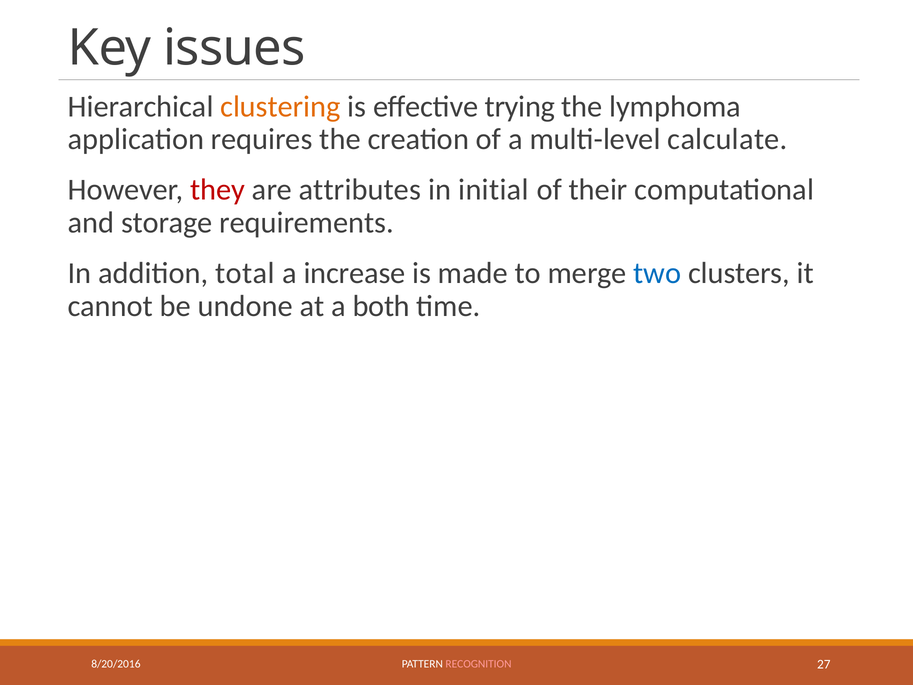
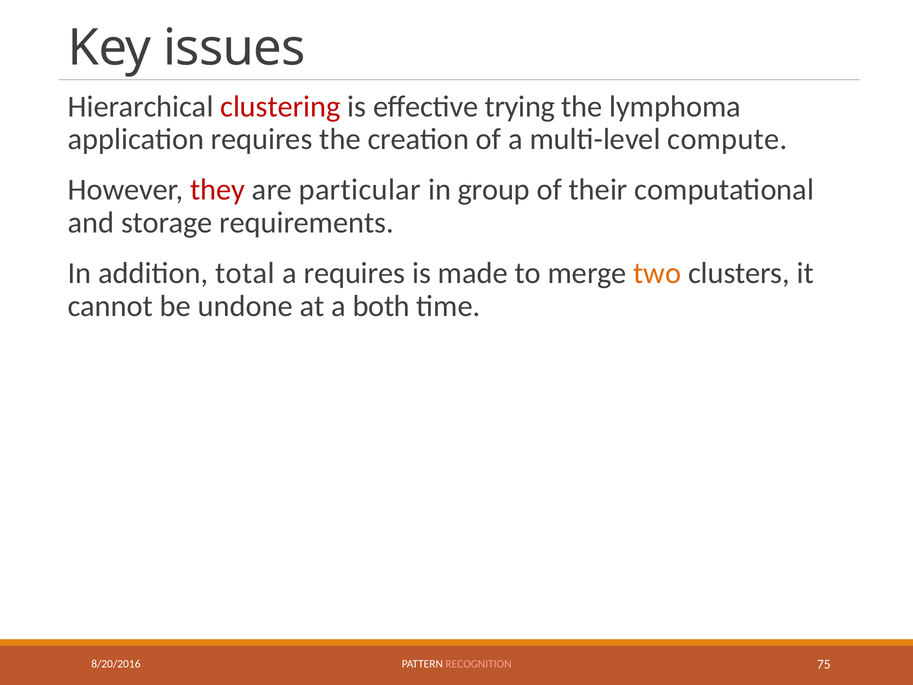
clustering colour: orange -> red
calculate: calculate -> compute
attributes: attributes -> particular
initial: initial -> group
a increase: increase -> requires
two colour: blue -> orange
27: 27 -> 75
